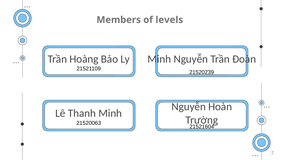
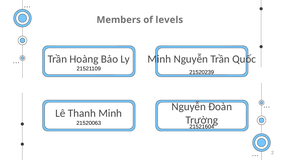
Đoàn: Đoàn -> Quốc
Hoàn: Hoàn -> Đoàn
